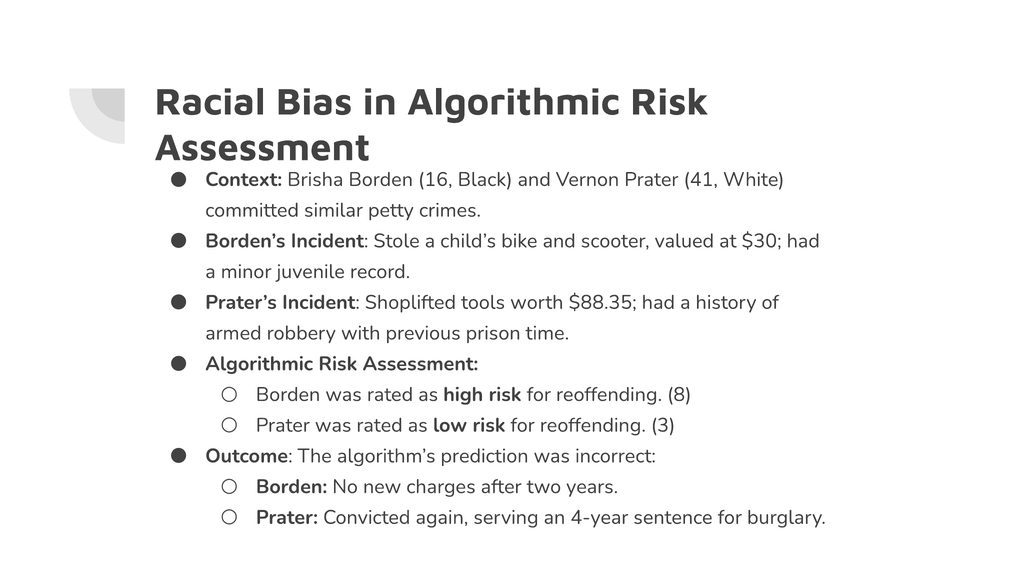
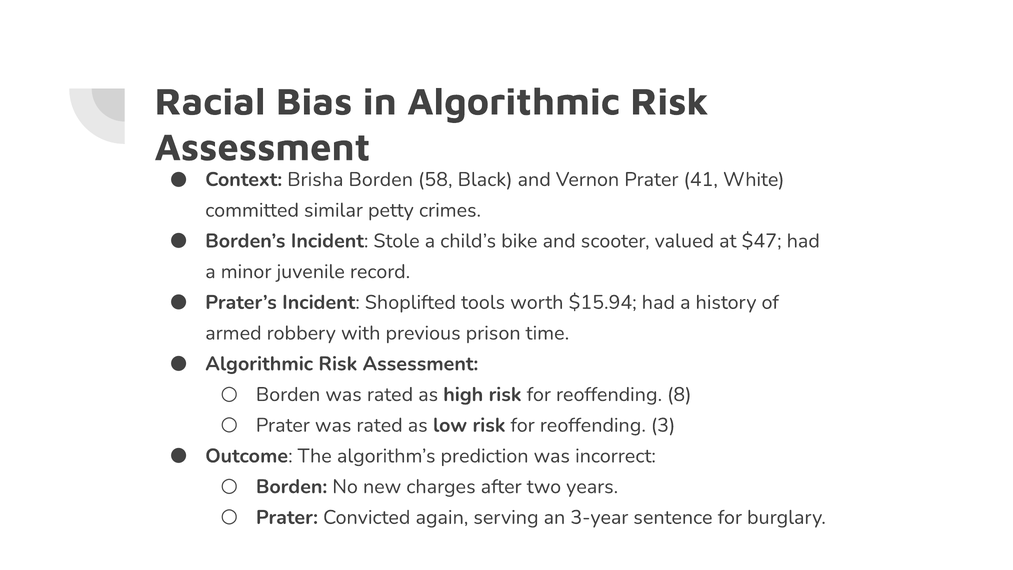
16: 16 -> 58
$30: $30 -> $47
$88.35: $88.35 -> $15.94
4-year: 4-year -> 3-year
